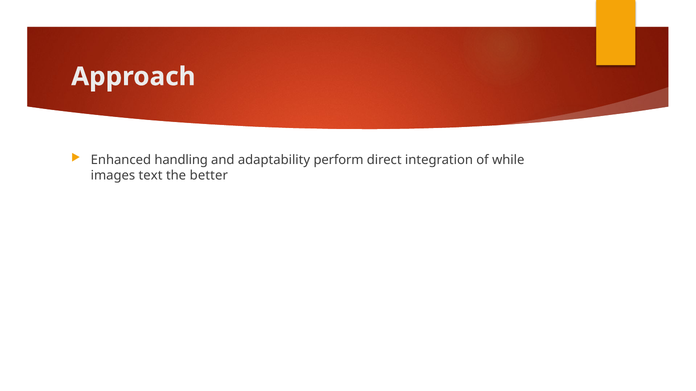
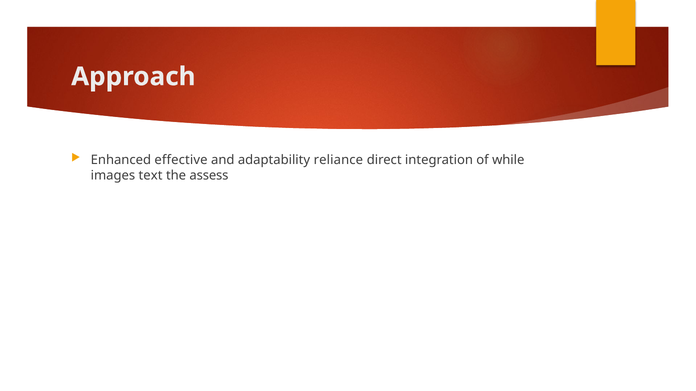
handling: handling -> effective
perform: perform -> reliance
better: better -> assess
